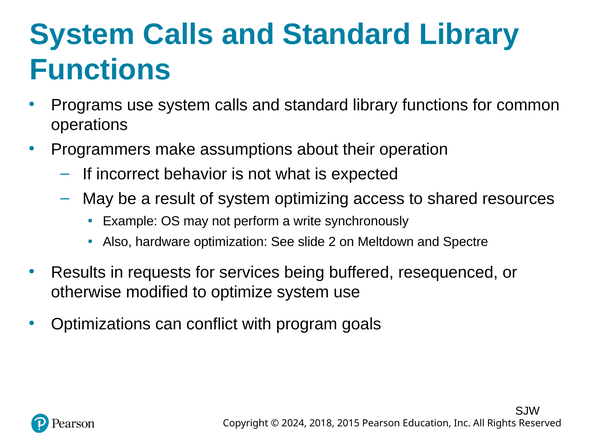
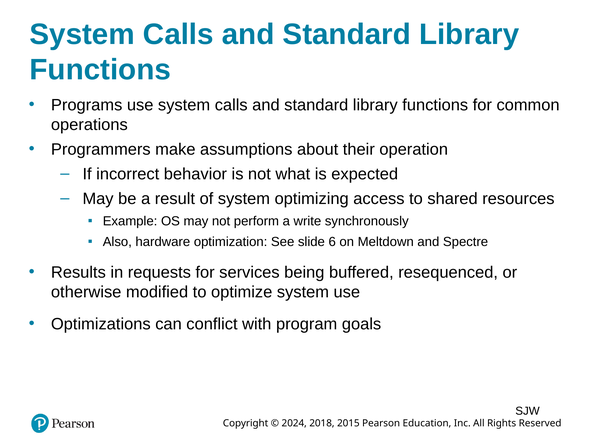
2: 2 -> 6
